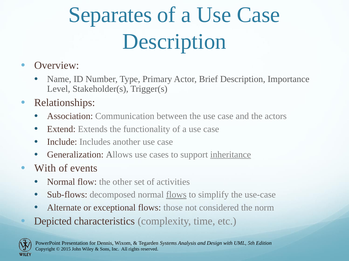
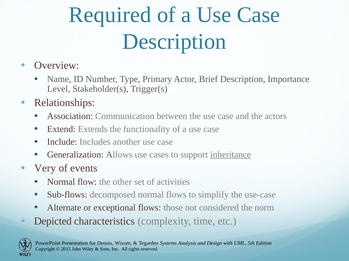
Separates: Separates -> Required
With at (45, 169): With -> Very
flows at (176, 195) underline: present -> none
